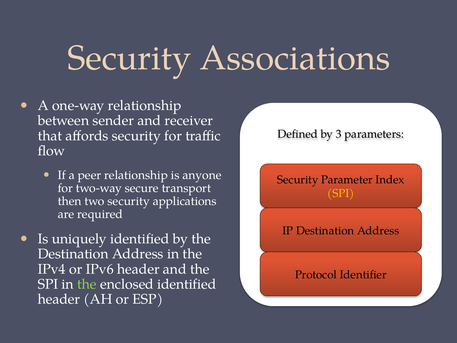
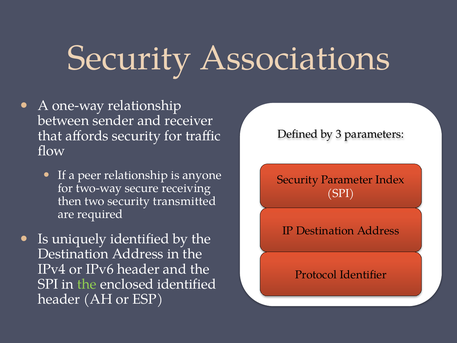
transport: transport -> receiving
SPI at (341, 193) colour: yellow -> white
applications: applications -> transmitted
